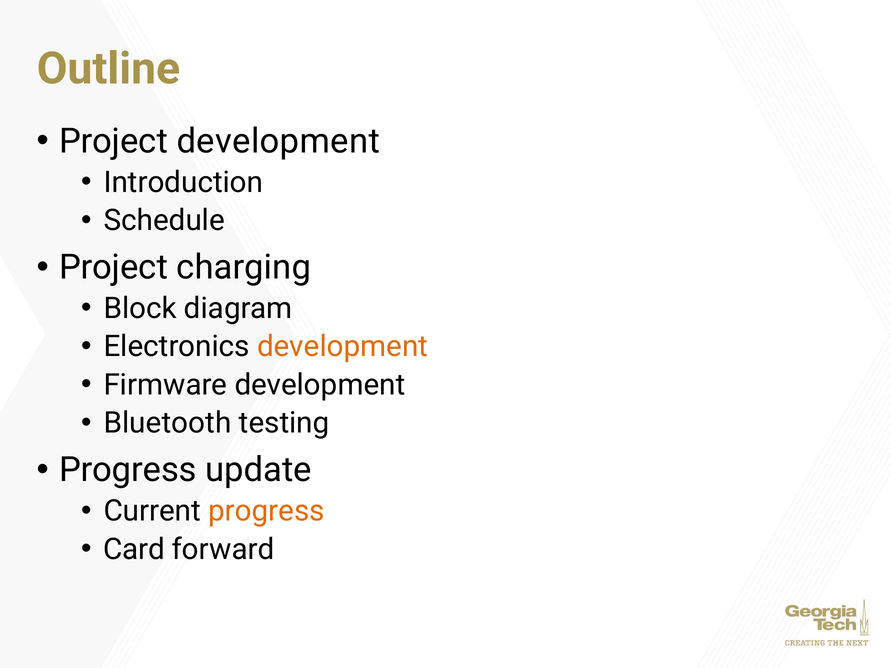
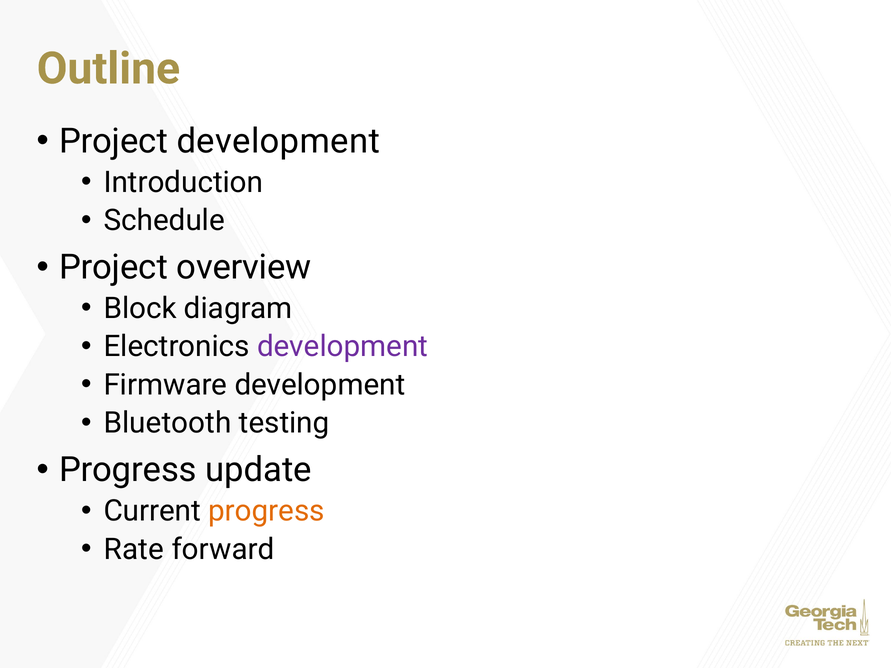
charging: charging -> overview
development at (343, 347) colour: orange -> purple
Card: Card -> Rate
